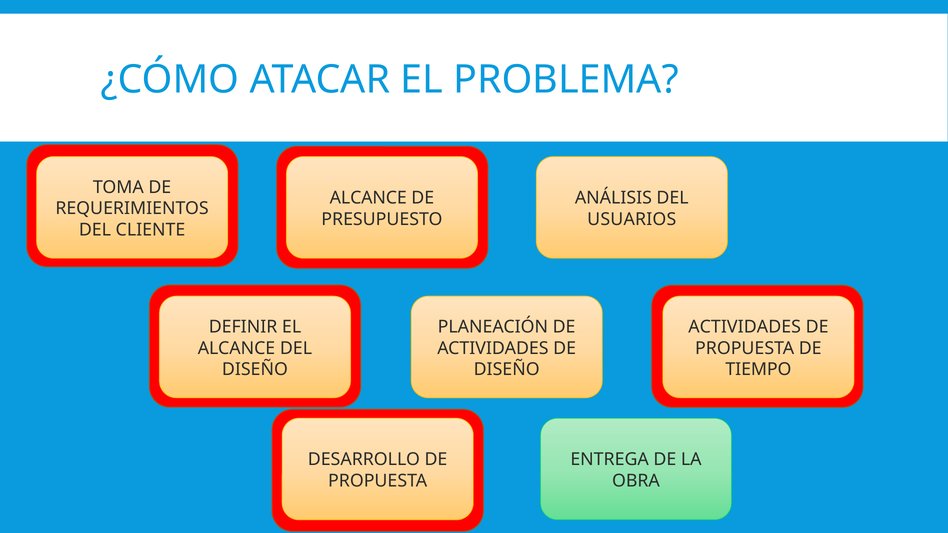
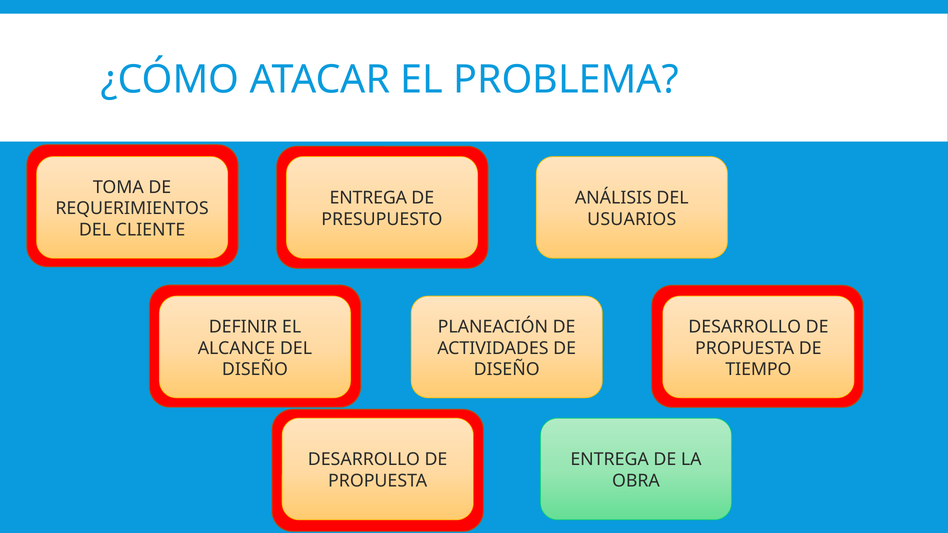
ALCANCE at (368, 198): ALCANCE -> ENTREGA
ACTIVIDADES at (745, 327): ACTIVIDADES -> DESARROLLO
